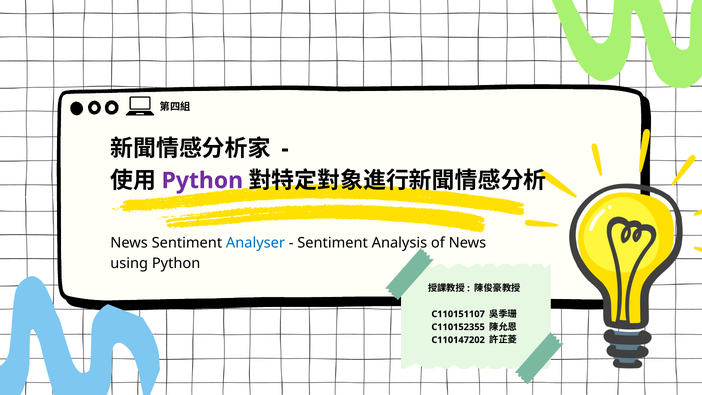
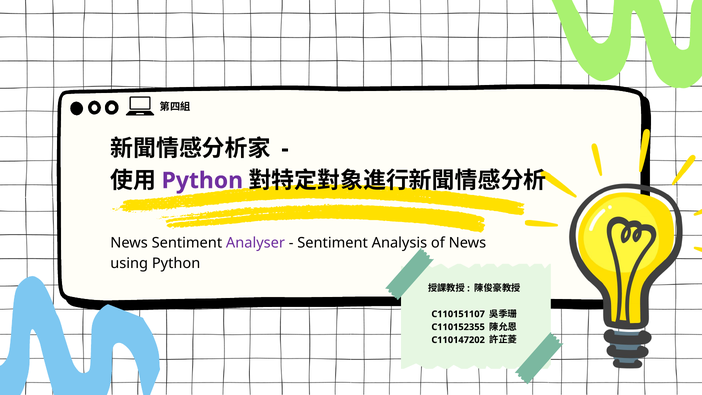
Analyser colour: blue -> purple
